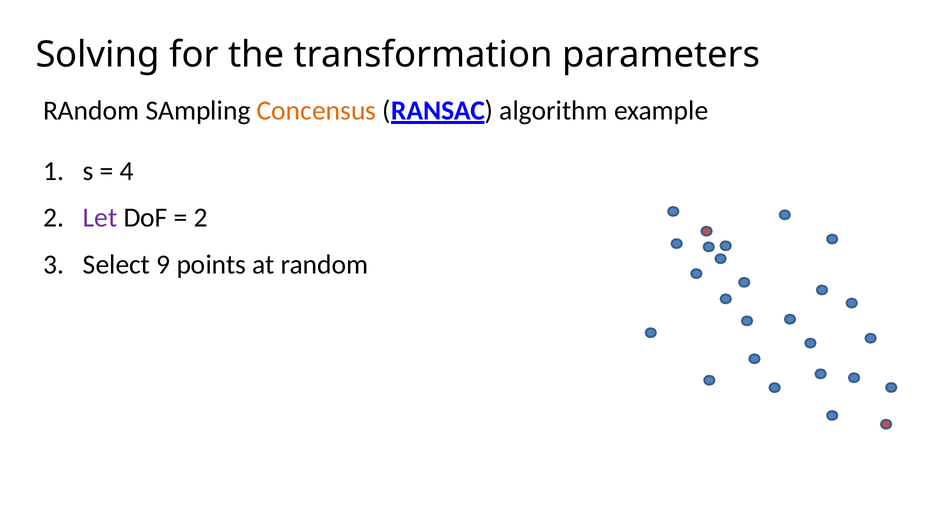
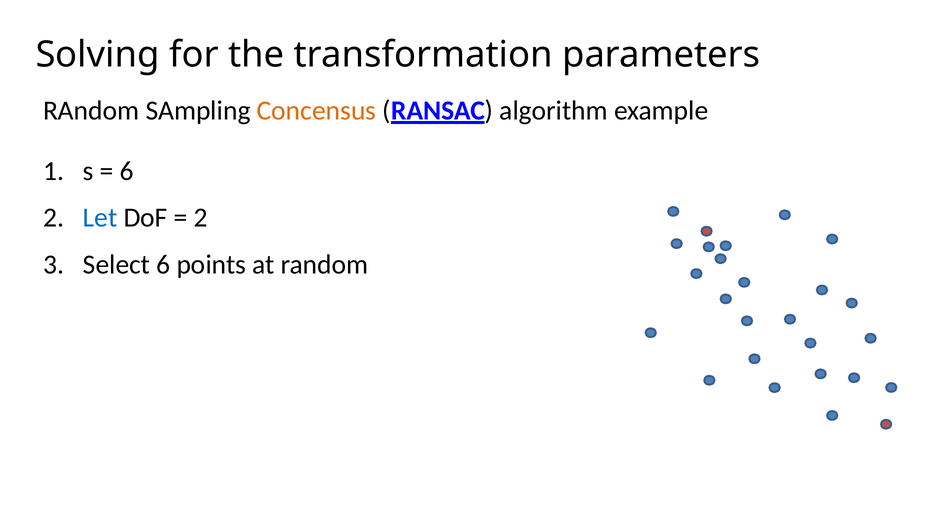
4 at (127, 171): 4 -> 6
Let colour: purple -> blue
Select 9: 9 -> 6
